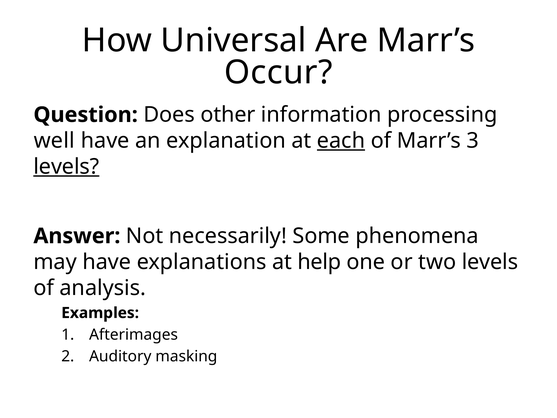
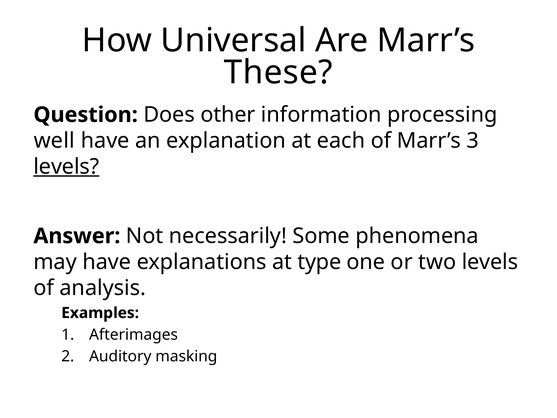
Occur: Occur -> These
each underline: present -> none
help: help -> type
